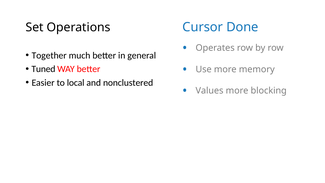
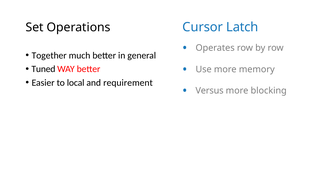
Done: Done -> Latch
nonclustered: nonclustered -> requirement
Values: Values -> Versus
